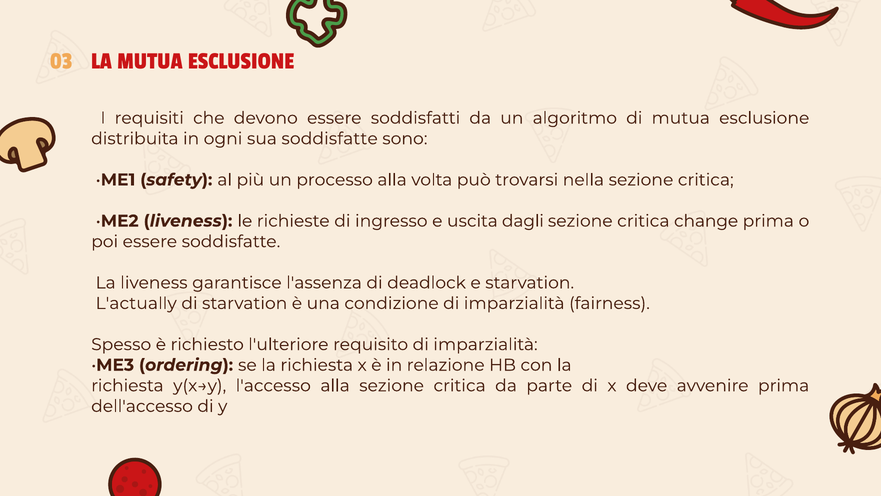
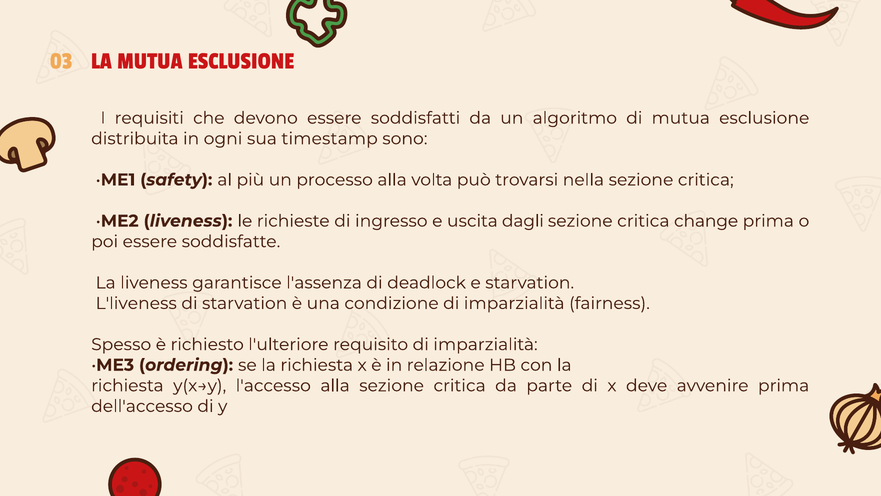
sua soddisfatte: soddisfatte -> timestamp
L'actually: L'actually -> L'liveness
